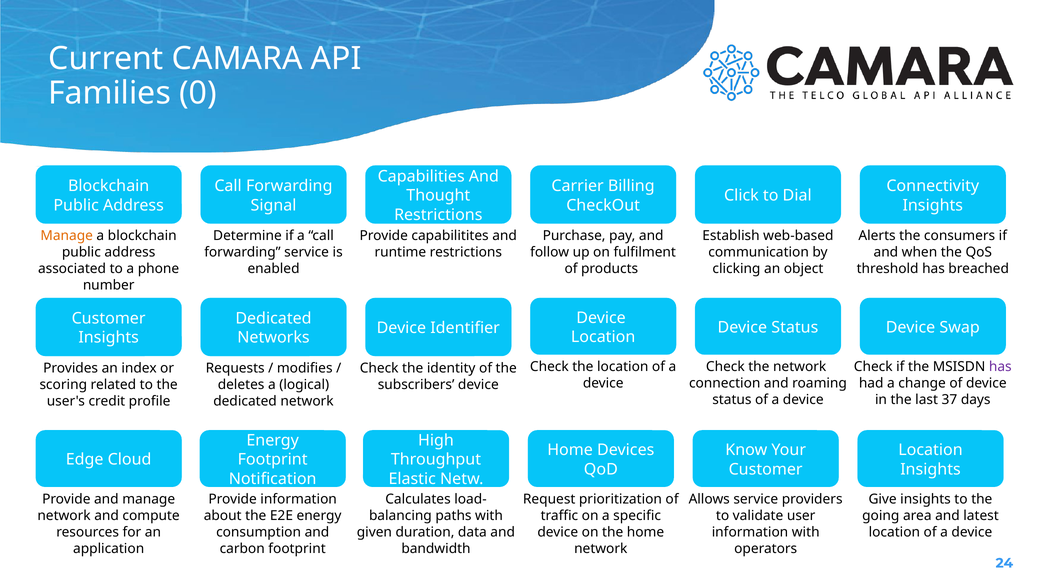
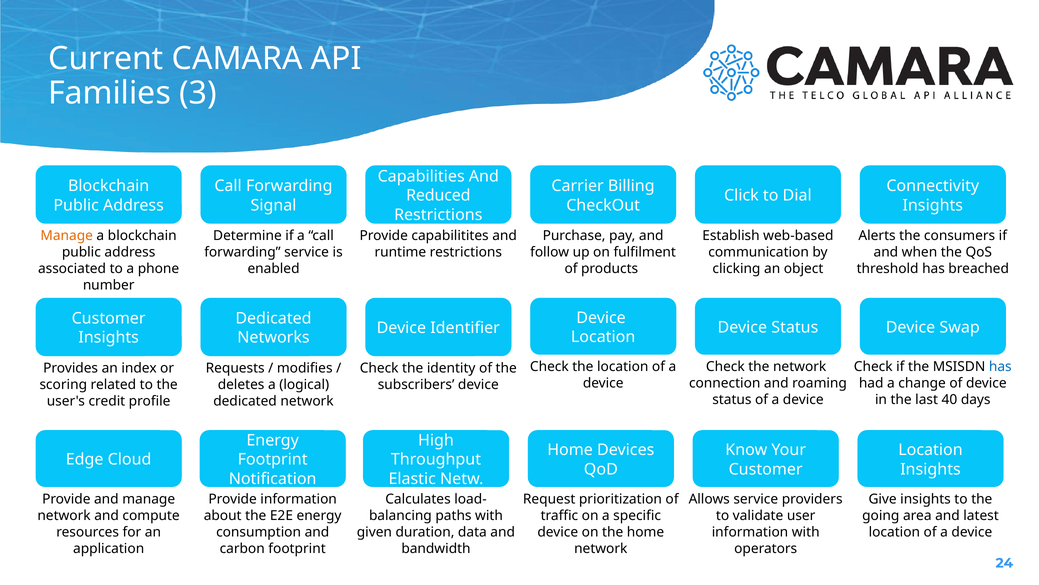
0: 0 -> 3
Thought: Thought -> Reduced
has at (1000, 367) colour: purple -> blue
37: 37 -> 40
